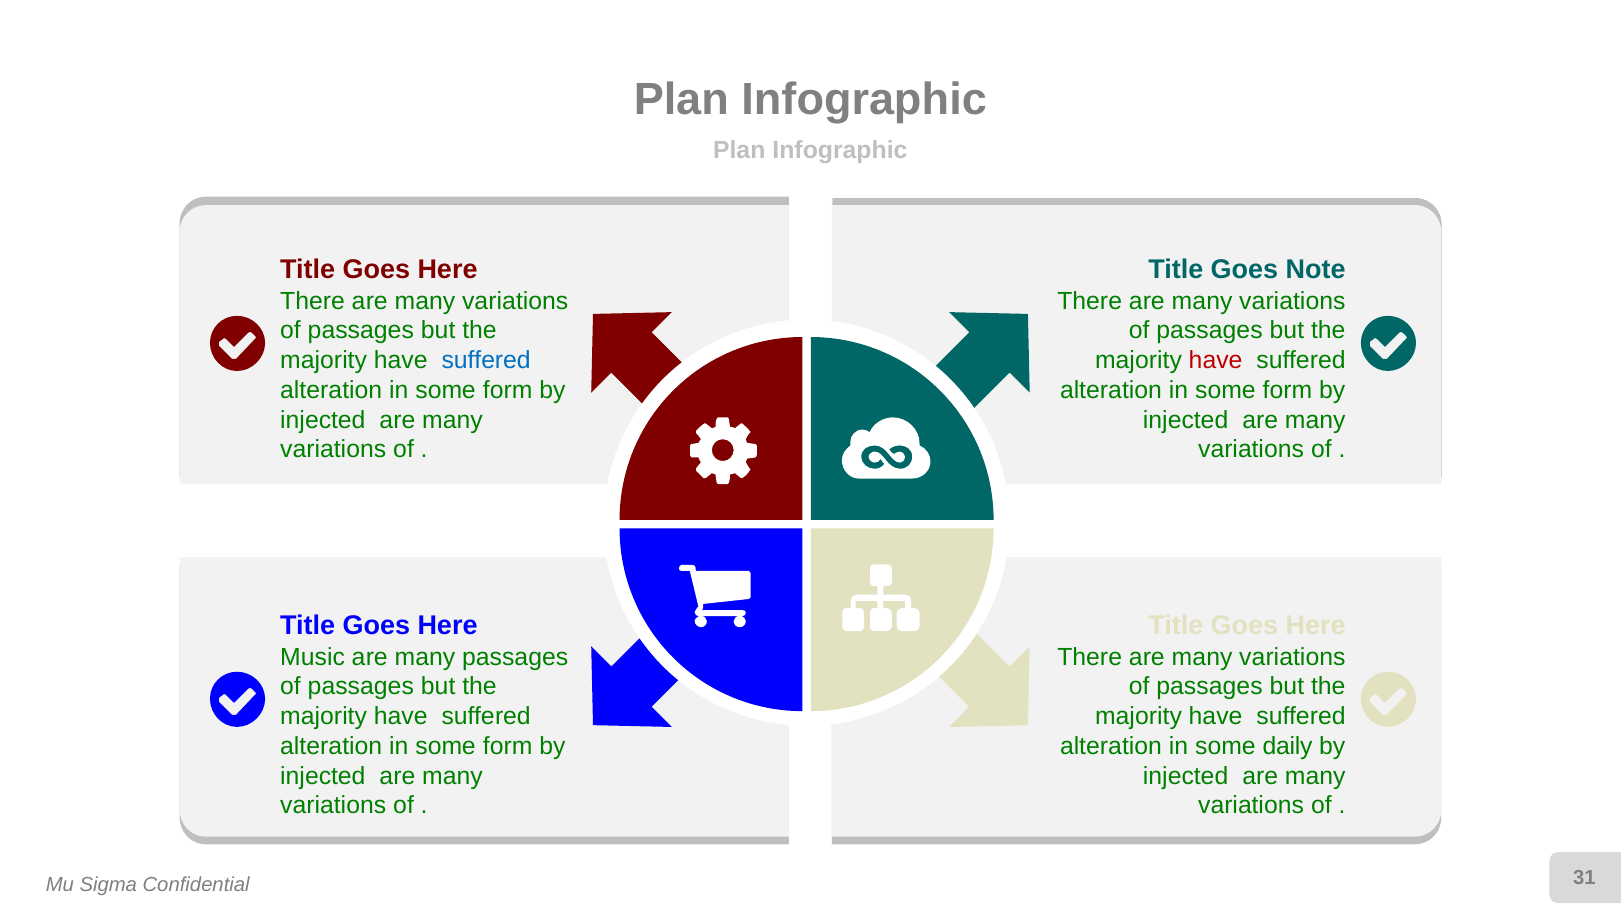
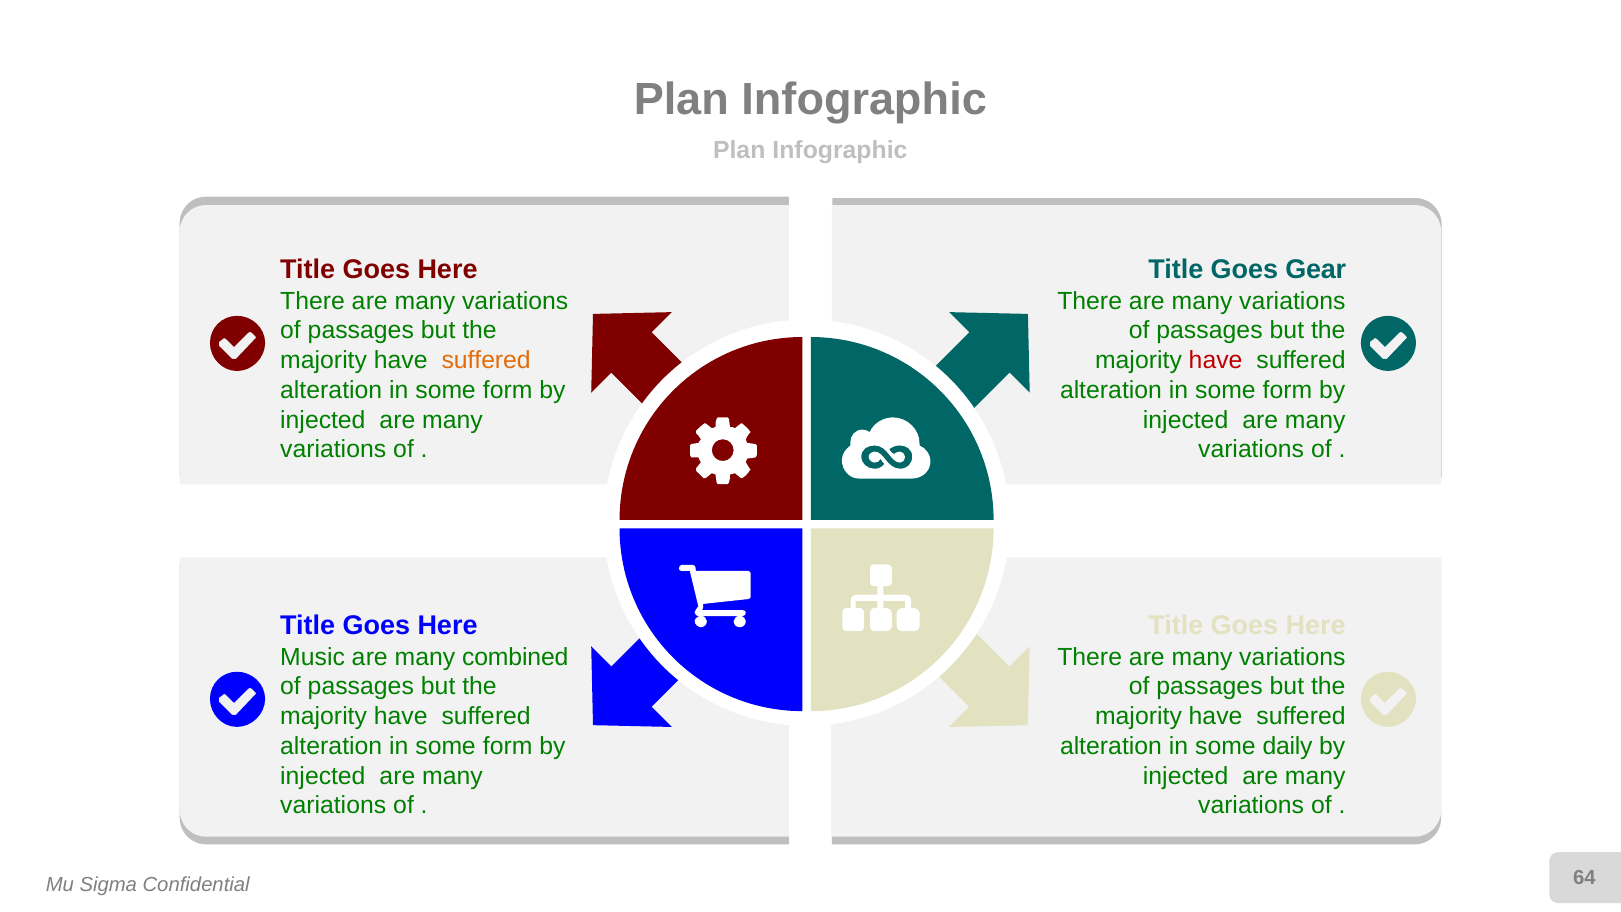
Note: Note -> Gear
suffered at (486, 360) colour: blue -> orange
many passages: passages -> combined
31: 31 -> 64
